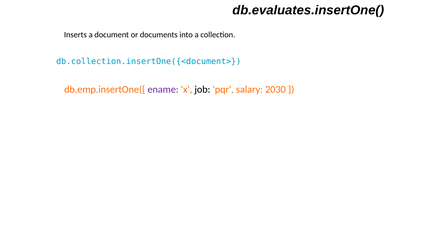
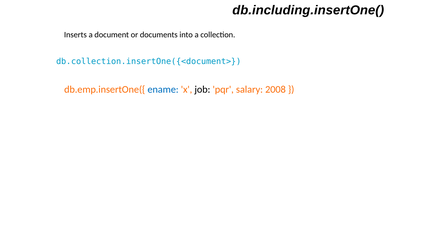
db.evaluates.insertOne(: db.evaluates.insertOne( -> db.including.insertOne(
ename colour: purple -> blue
2030: 2030 -> 2008
